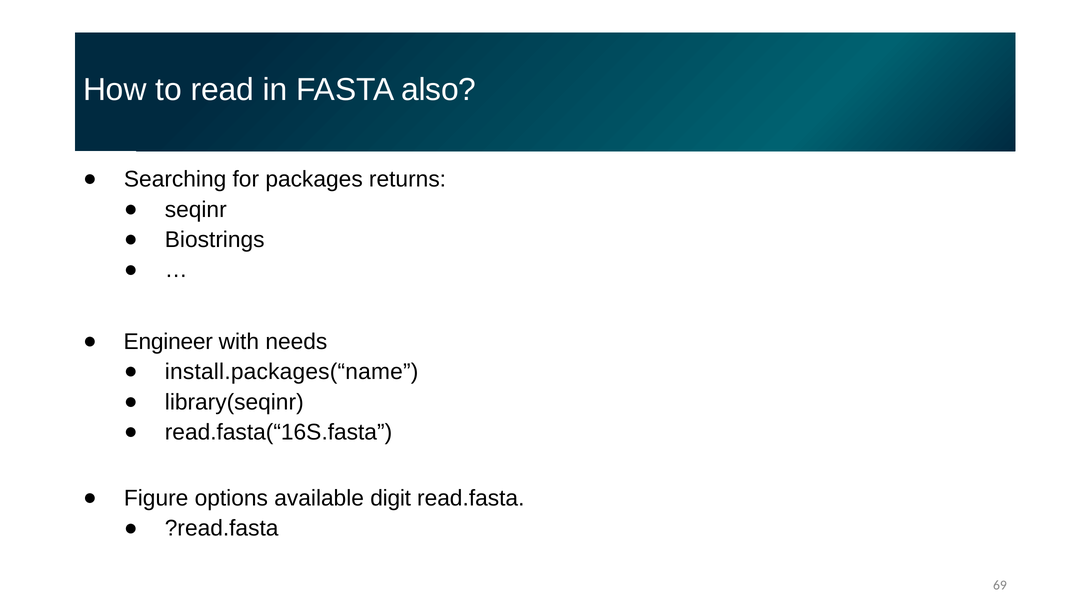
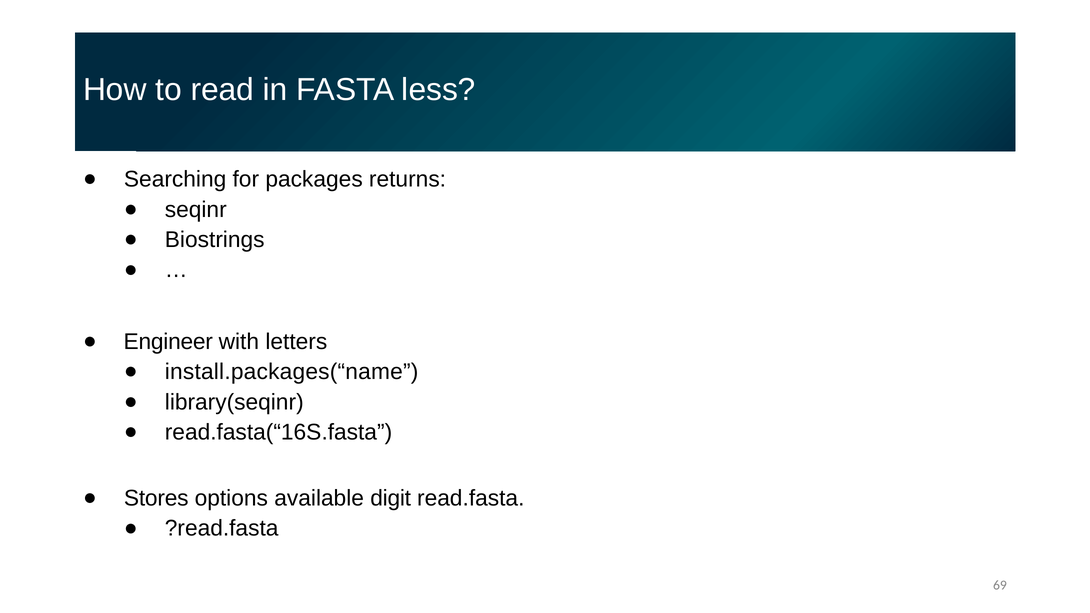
also: also -> less
needs: needs -> letters
Figure: Figure -> Stores
